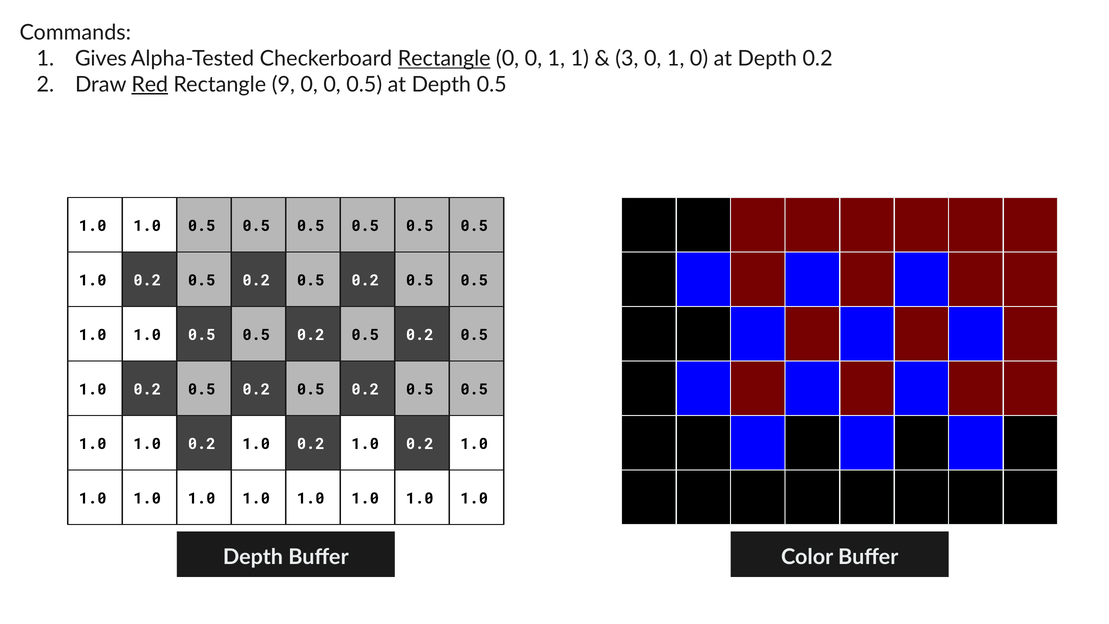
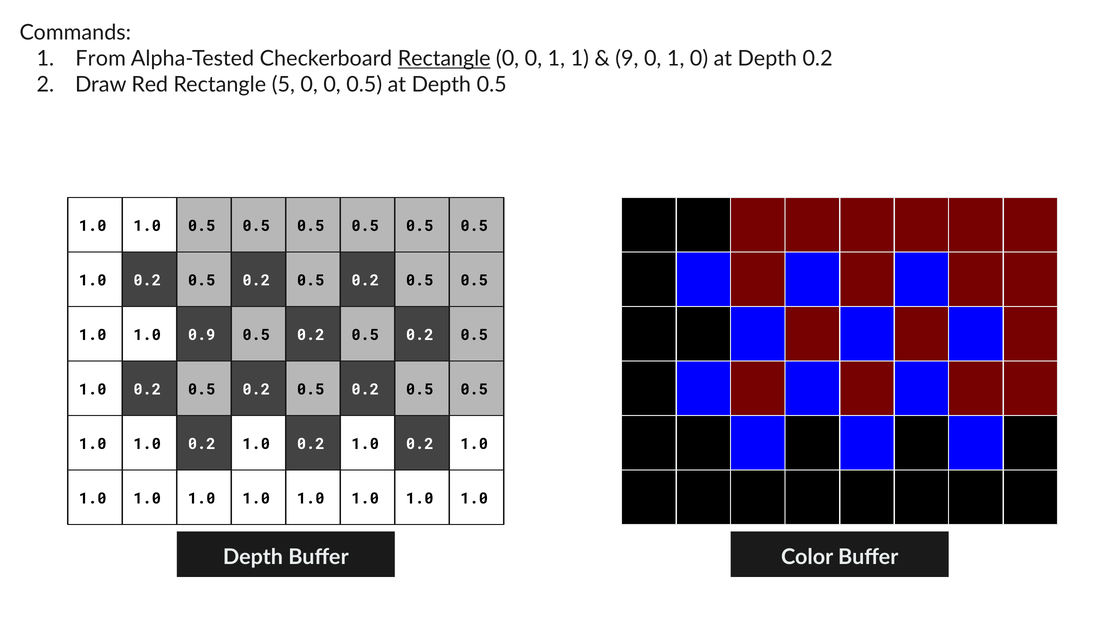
Gives: Gives -> From
3: 3 -> 9
Red underline: present -> none
9: 9 -> 5
0.5 at (202, 335): 0.5 -> 0.9
